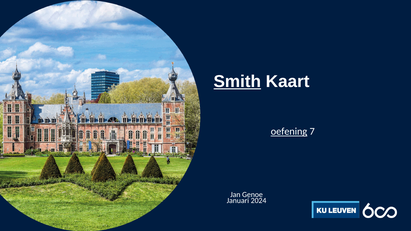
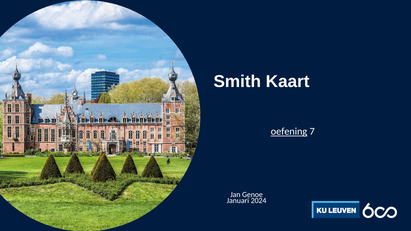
Smith underline: present -> none
